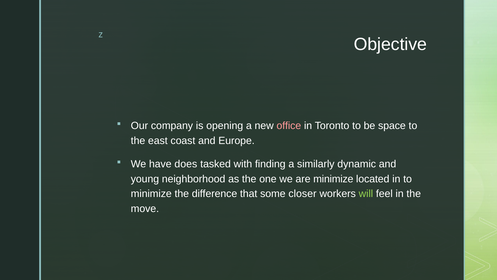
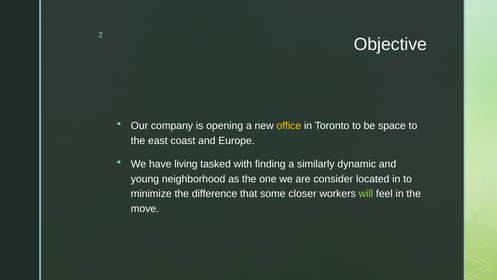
office colour: pink -> yellow
does: does -> living
are minimize: minimize -> consider
